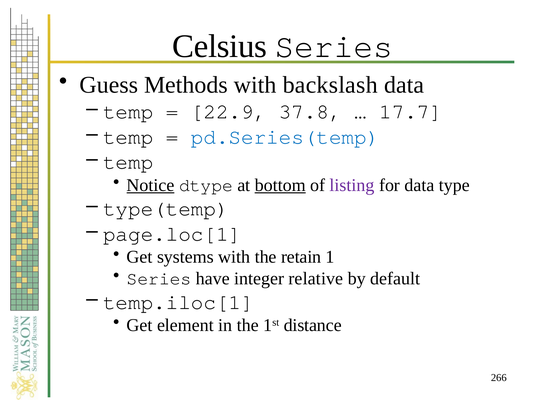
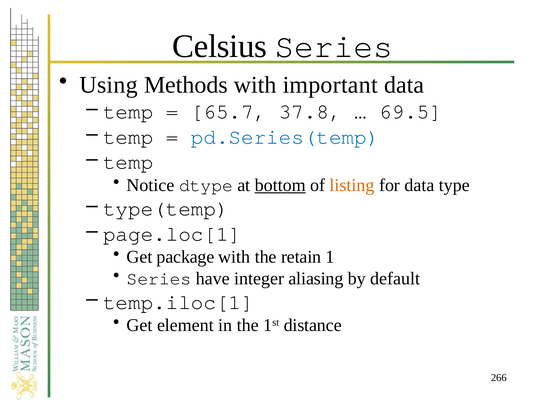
Guess: Guess -> Using
backslash: backslash -> important
22.9: 22.9 -> 65.7
17.7: 17.7 -> 69.5
Notice underline: present -> none
listing colour: purple -> orange
systems: systems -> package
relative: relative -> aliasing
